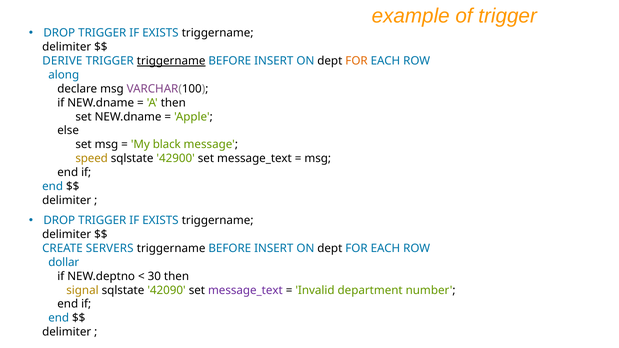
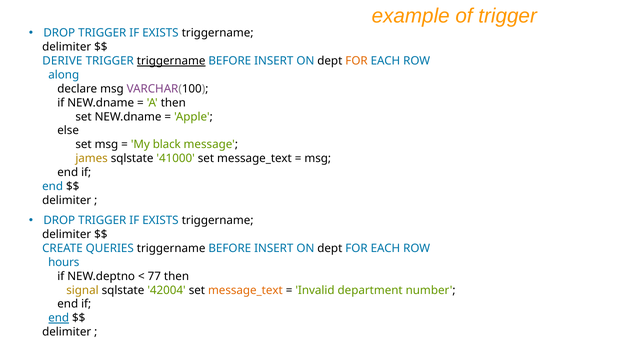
speed: speed -> james
42900: 42900 -> 41000
SERVERS: SERVERS -> QUERIES
dollar: dollar -> hours
30: 30 -> 77
42090: 42090 -> 42004
message_text at (245, 290) colour: purple -> orange
end at (59, 318) underline: none -> present
